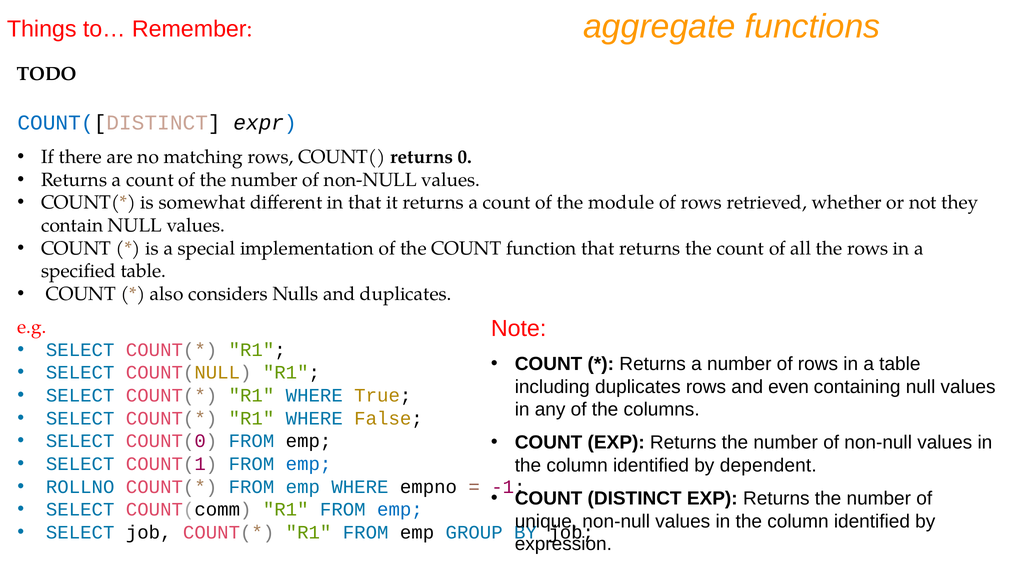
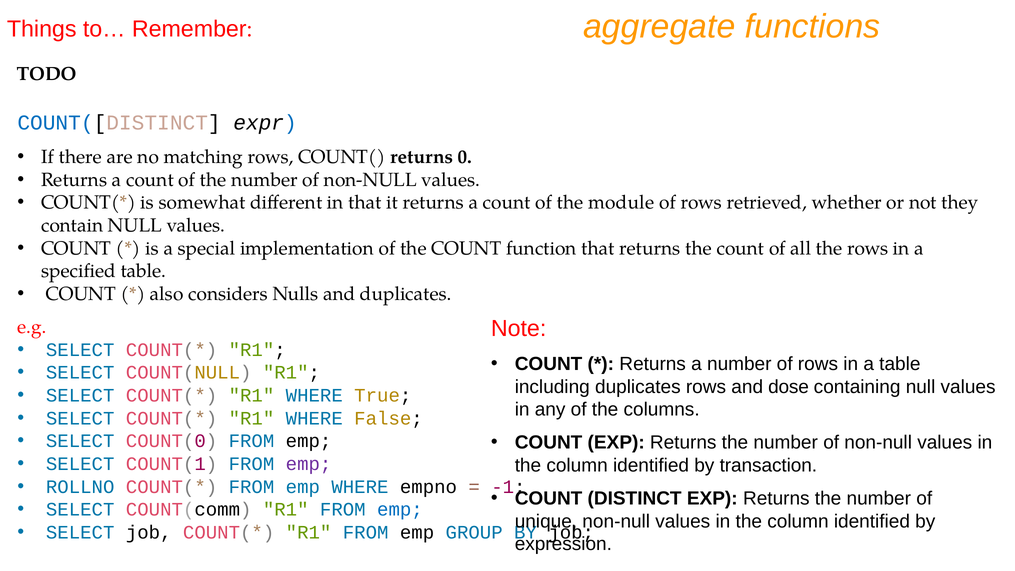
even: even -> dose
emp at (309, 464) colour: blue -> purple
dependent: dependent -> transaction
